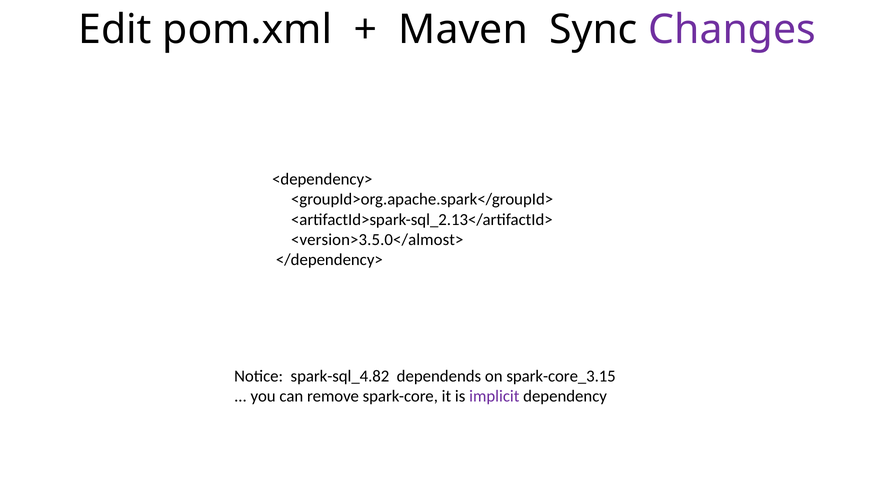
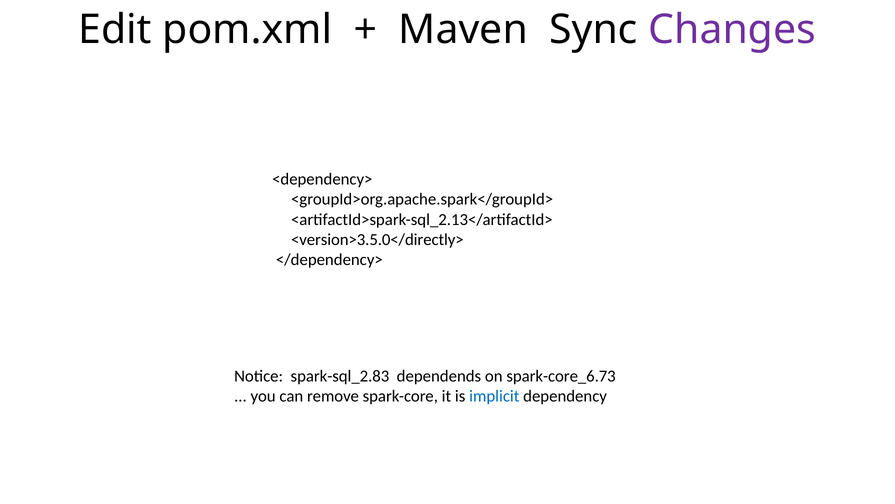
<version>3.5.0</almost>: <version>3.5.0</almost> -> <version>3.5.0</directly>
spark-sql_4.82: spark-sql_4.82 -> spark-sql_2.83
spark-core_3.15: spark-core_3.15 -> spark-core_6.73
implicit colour: purple -> blue
